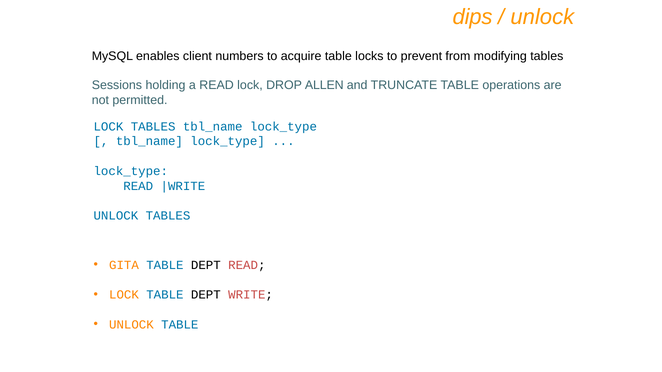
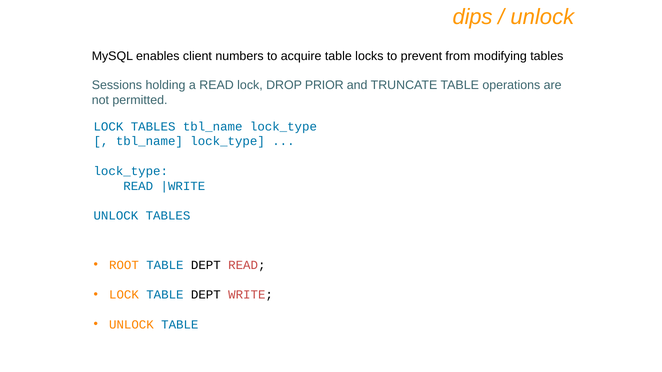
ALLEN: ALLEN -> PRIOR
GITA: GITA -> ROOT
